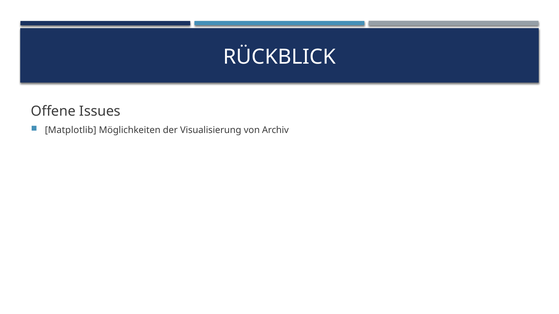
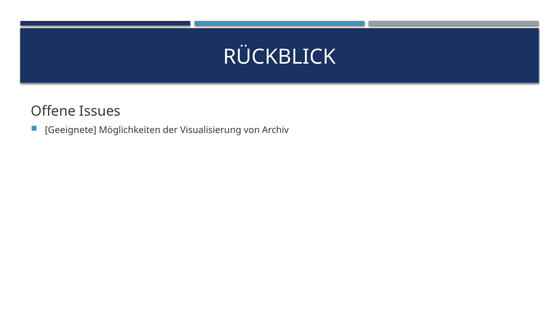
Matplotlib: Matplotlib -> Geeignete
